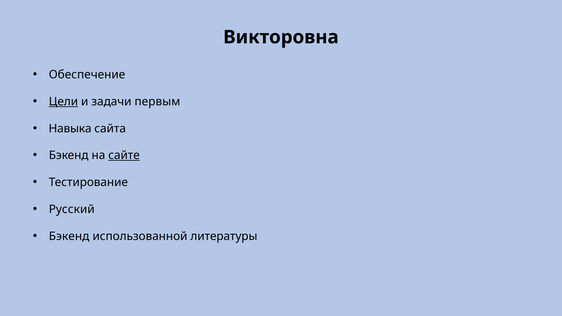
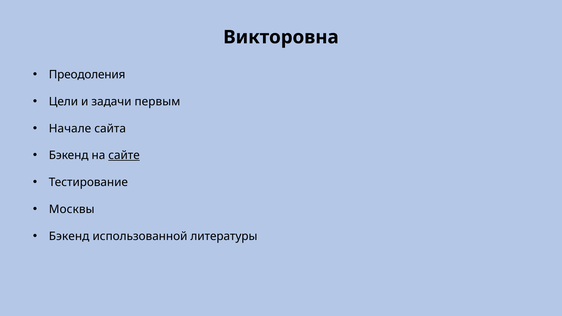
Обеспечение: Обеспечение -> Преодоления
Цели underline: present -> none
Навыка: Навыка -> Начале
Русский: Русский -> Москвы
